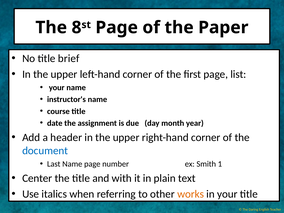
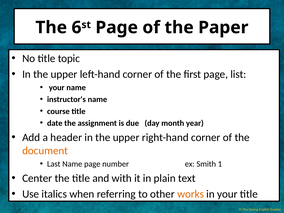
8: 8 -> 6
brief: brief -> topic
document colour: blue -> orange
